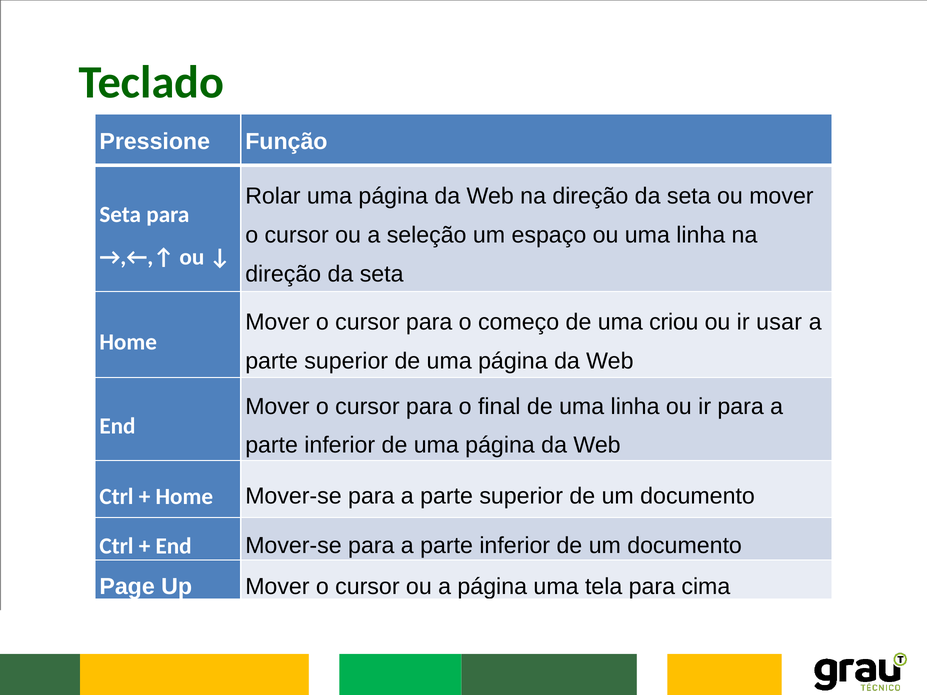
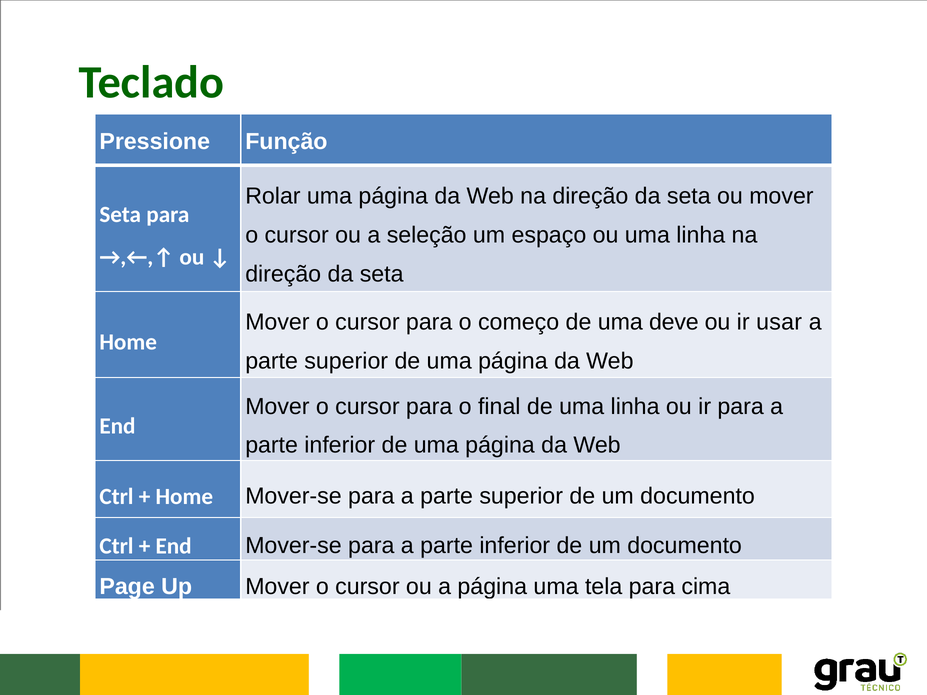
criou: criou -> deve
